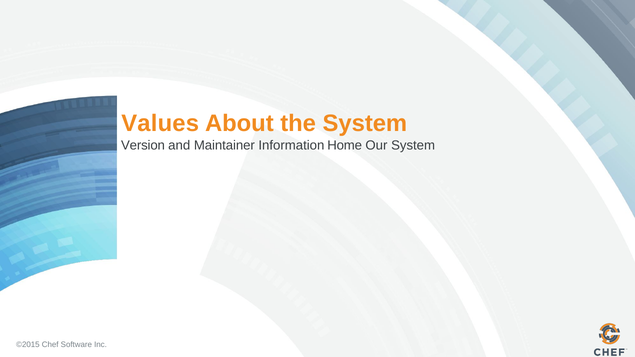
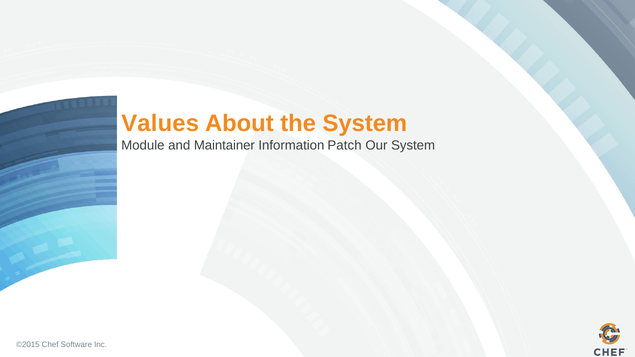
Version: Version -> Module
Home: Home -> Patch
